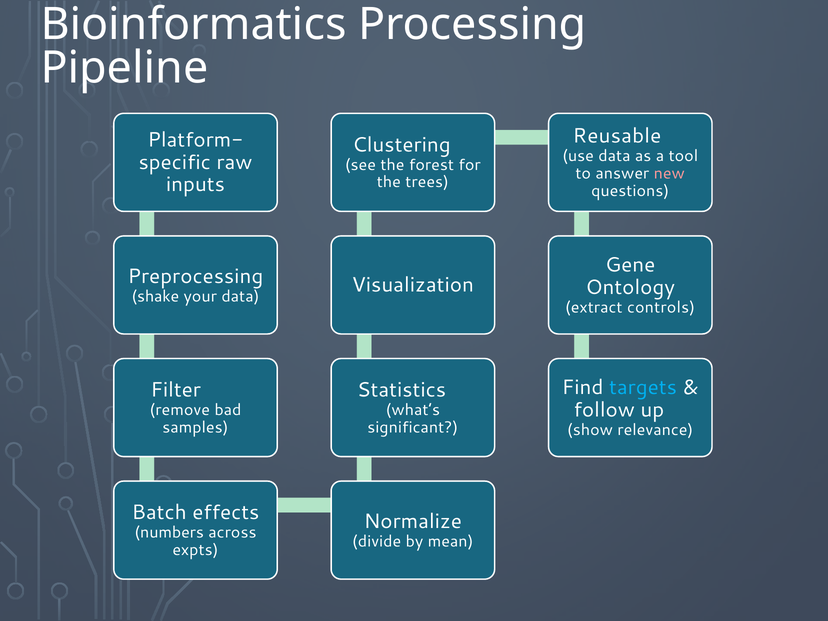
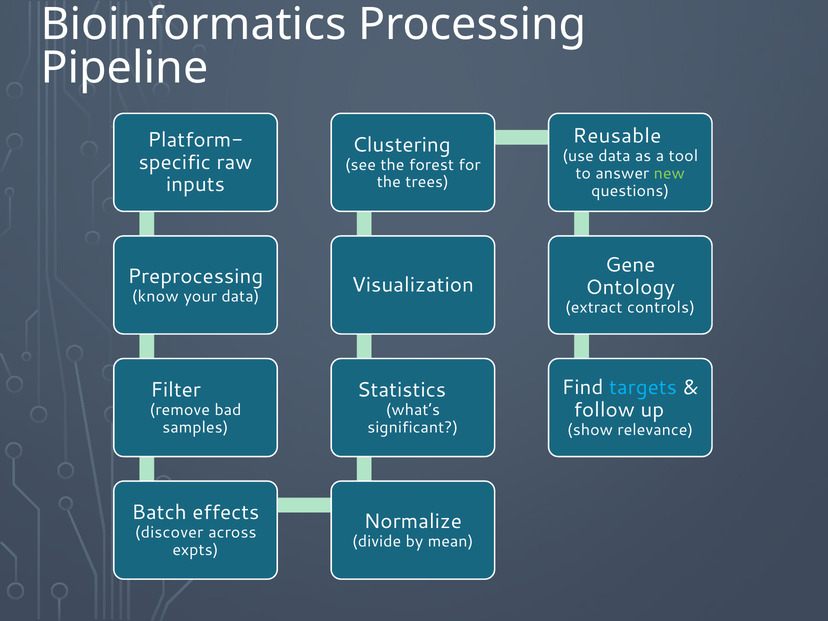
new colour: pink -> light green
shake: shake -> know
numbers: numbers -> discover
